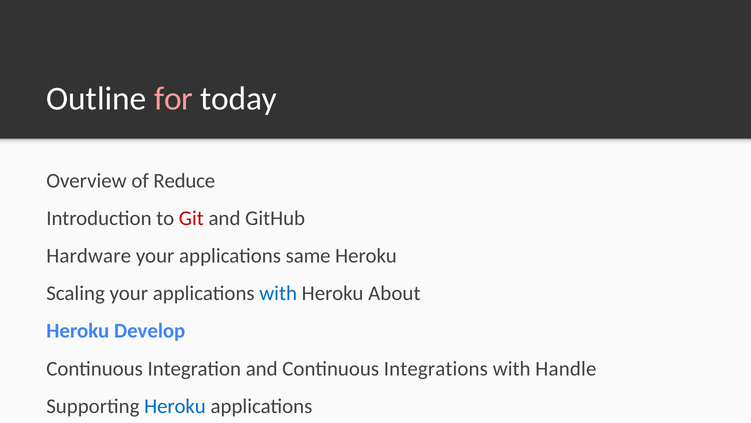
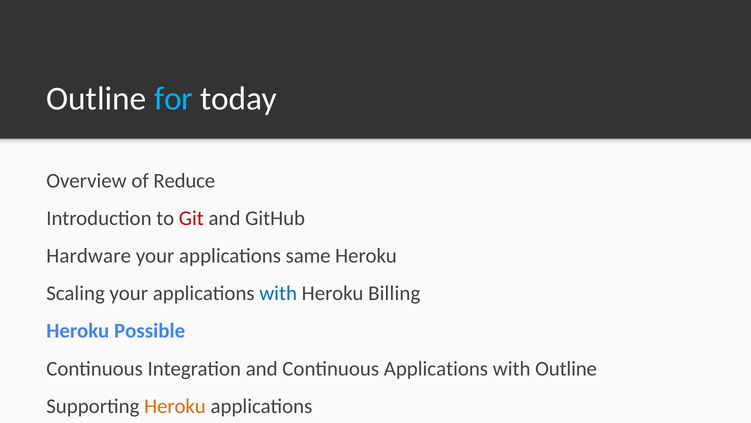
for colour: pink -> light blue
About: About -> Billing
Develop: Develop -> Possible
Continuous Integrations: Integrations -> Applications
with Handle: Handle -> Outline
Heroku at (175, 406) colour: blue -> orange
